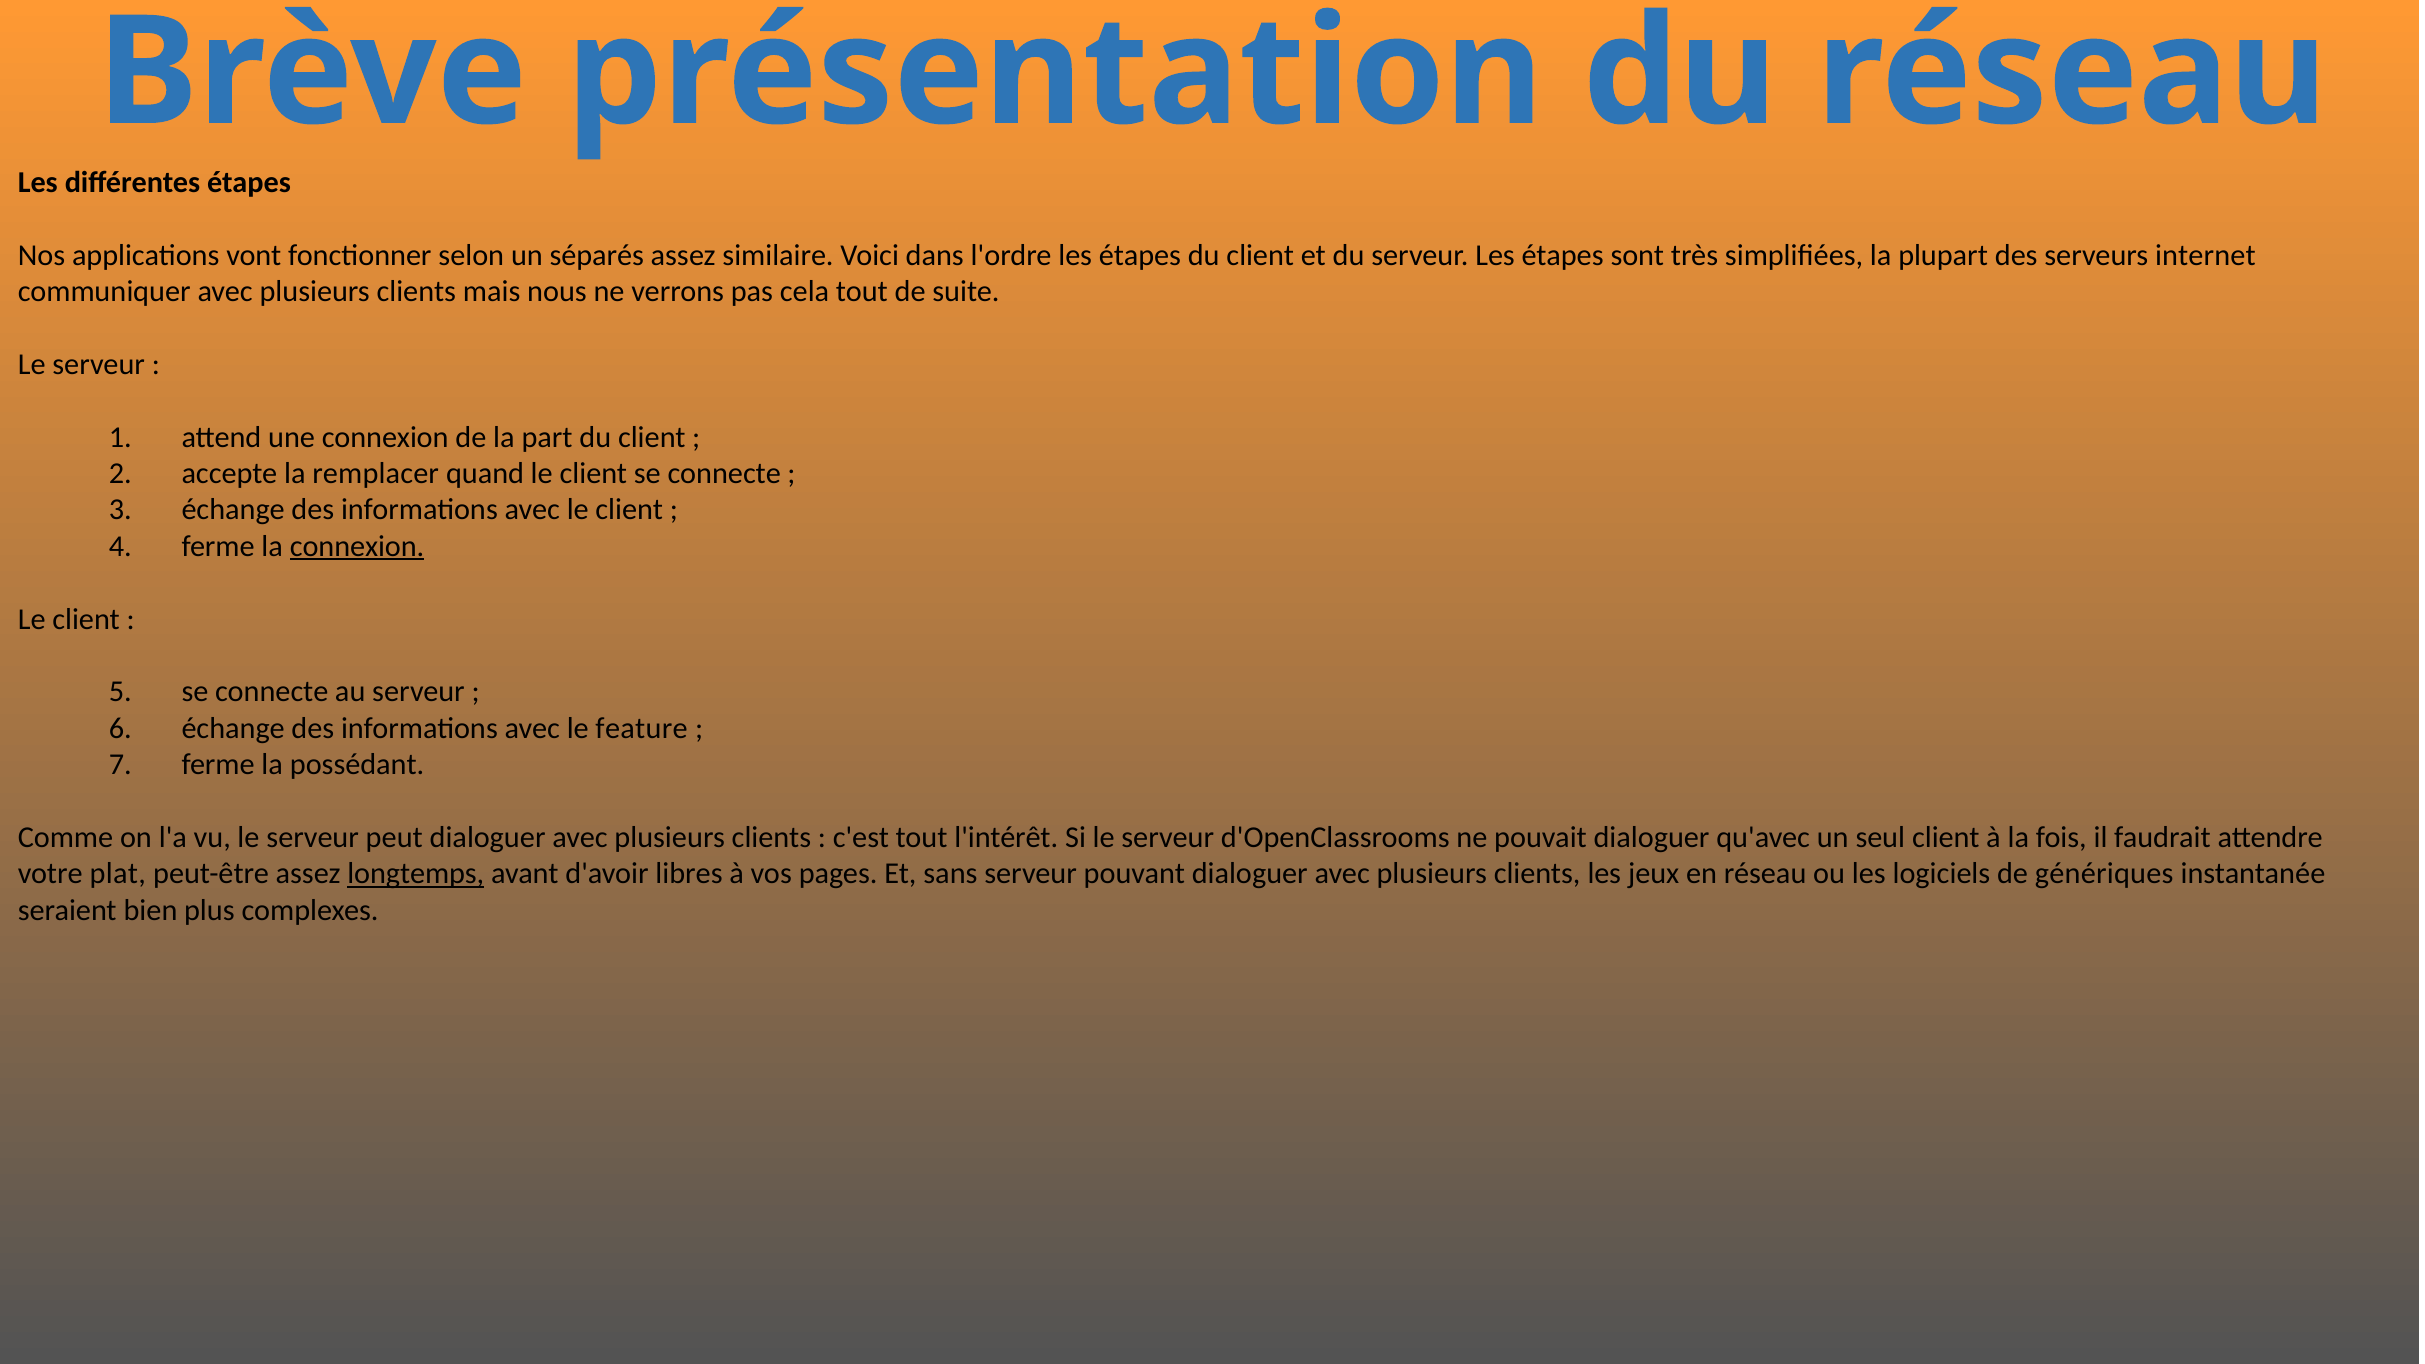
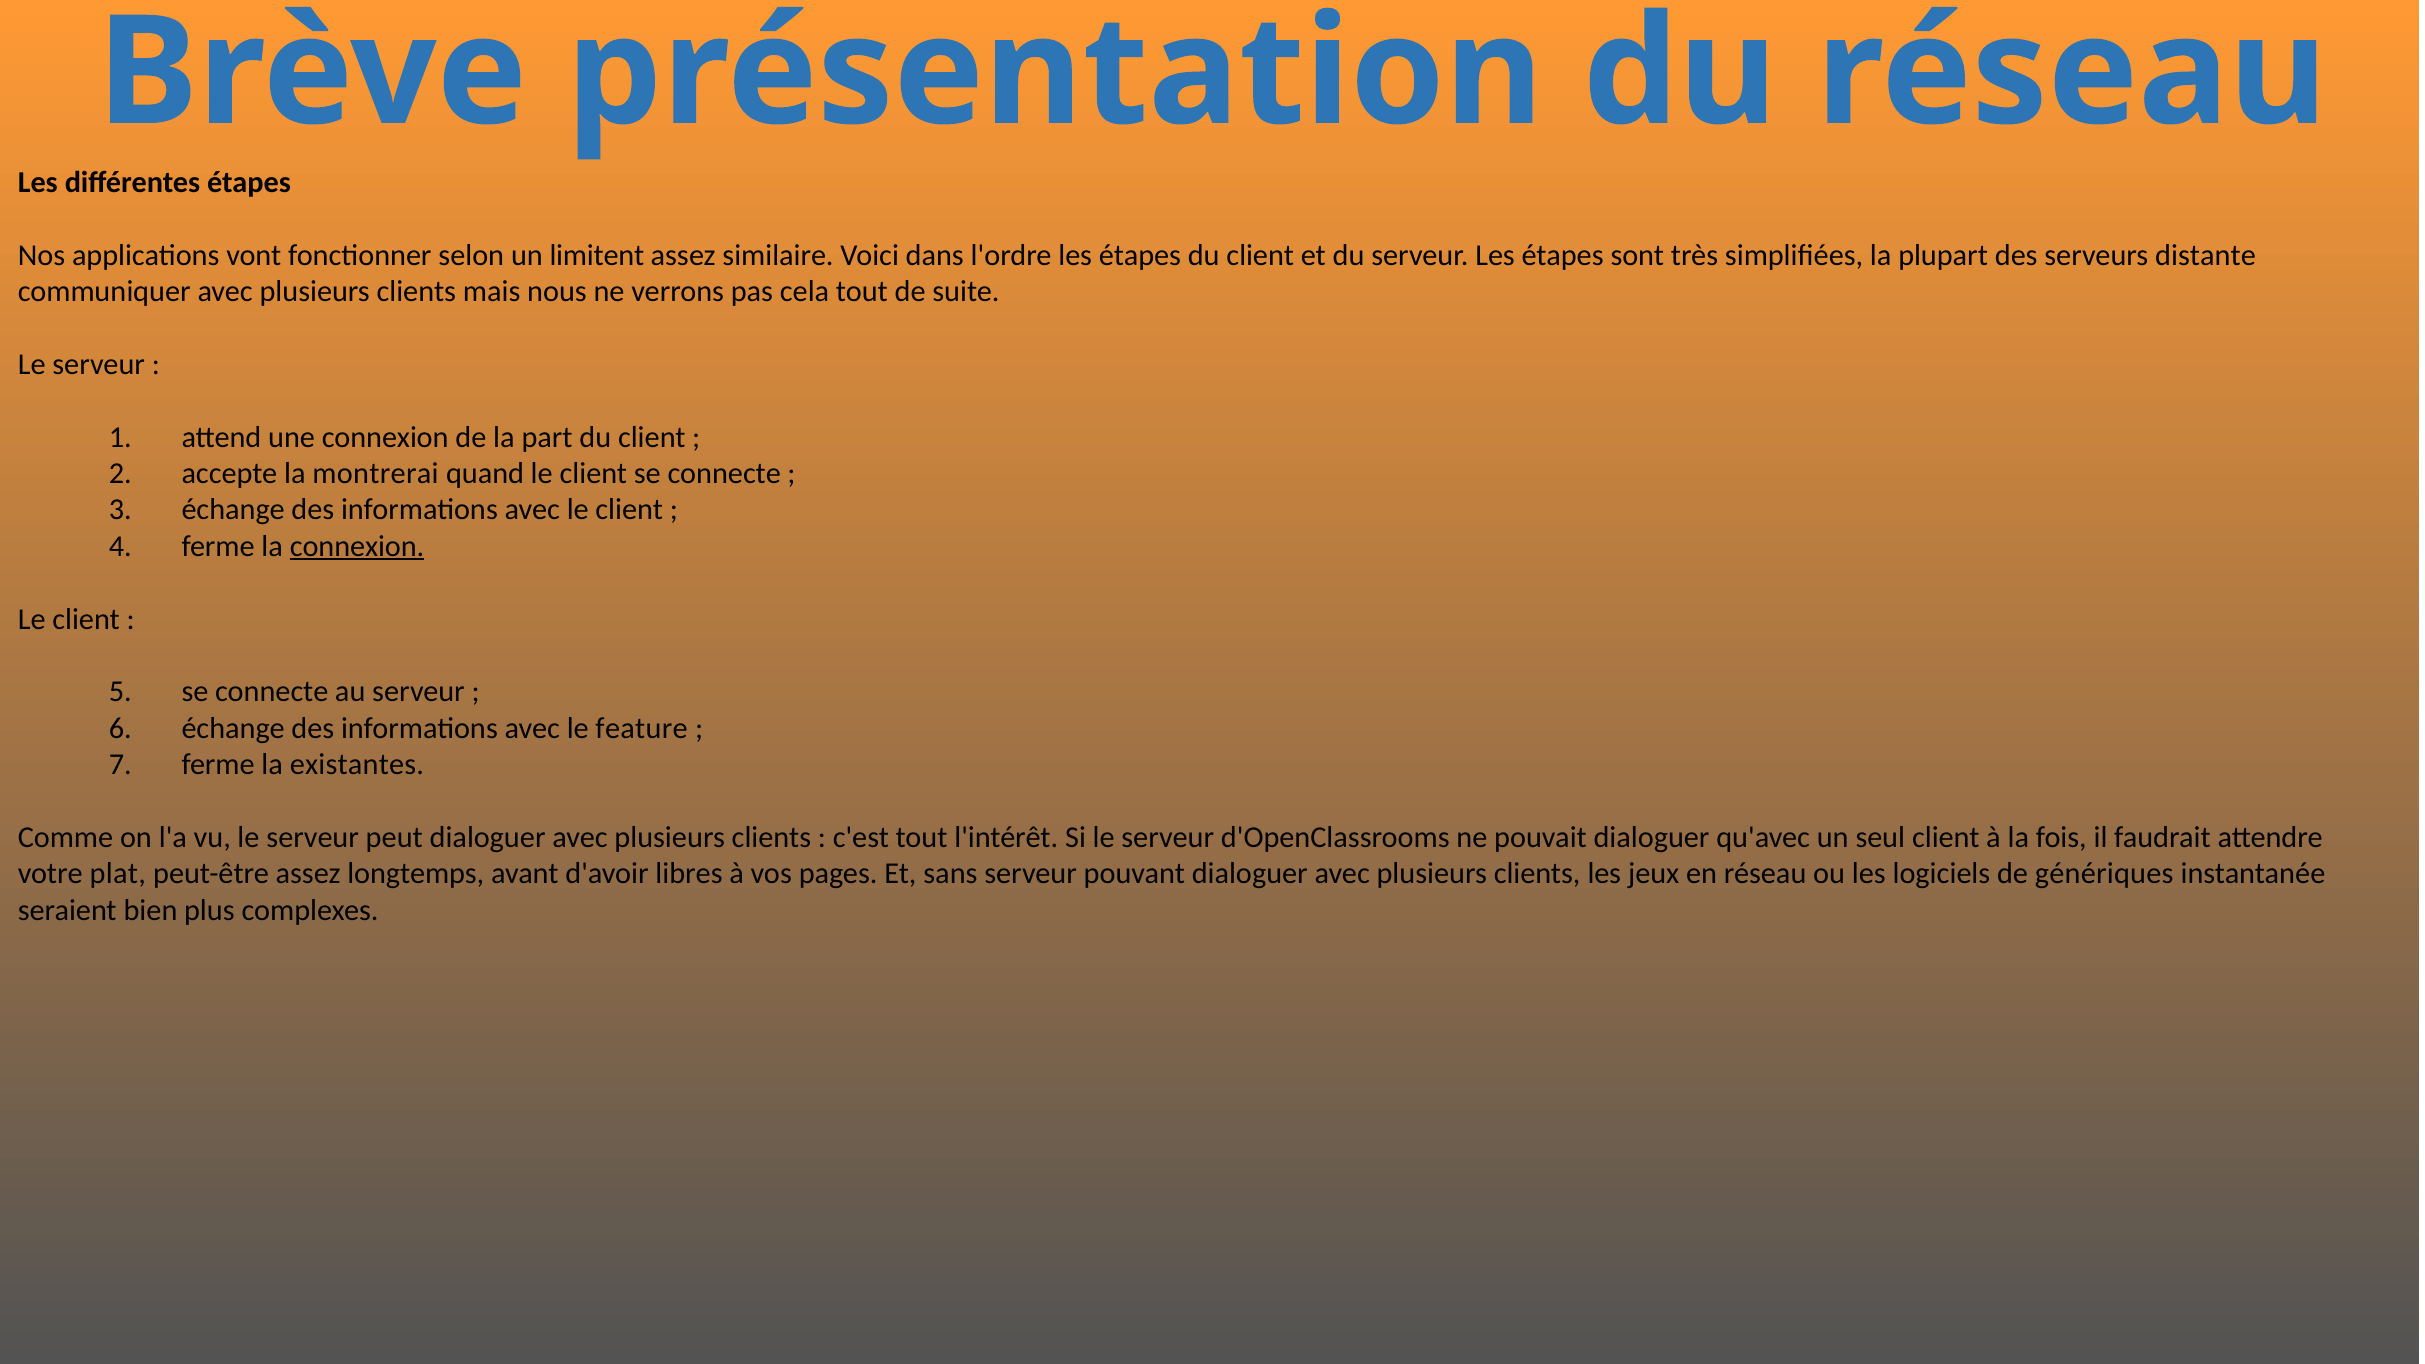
séparés: séparés -> limitent
internet: internet -> distante
remplacer: remplacer -> montrerai
possédant: possédant -> existantes
longtemps underline: present -> none
